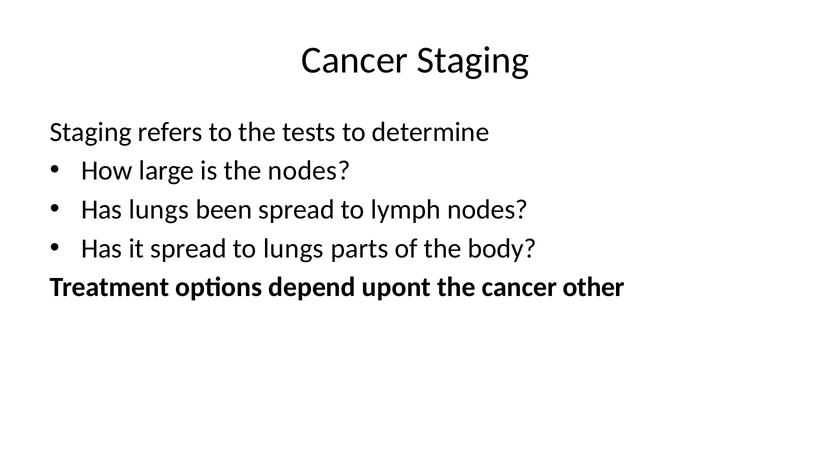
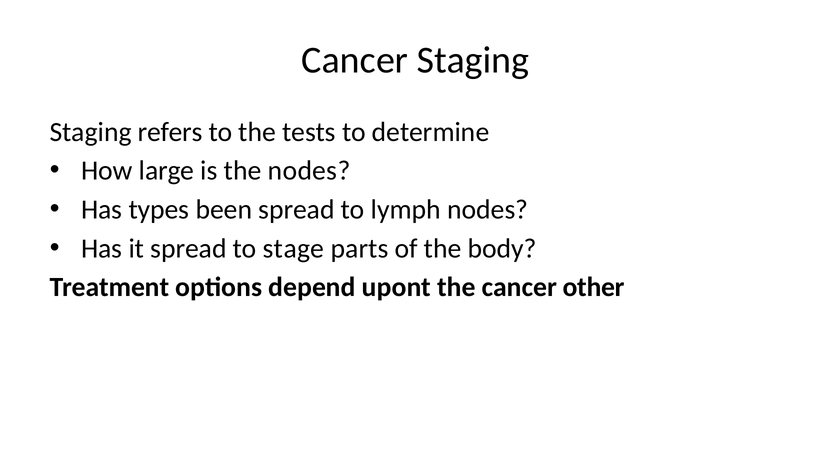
Has lungs: lungs -> types
to lungs: lungs -> stage
